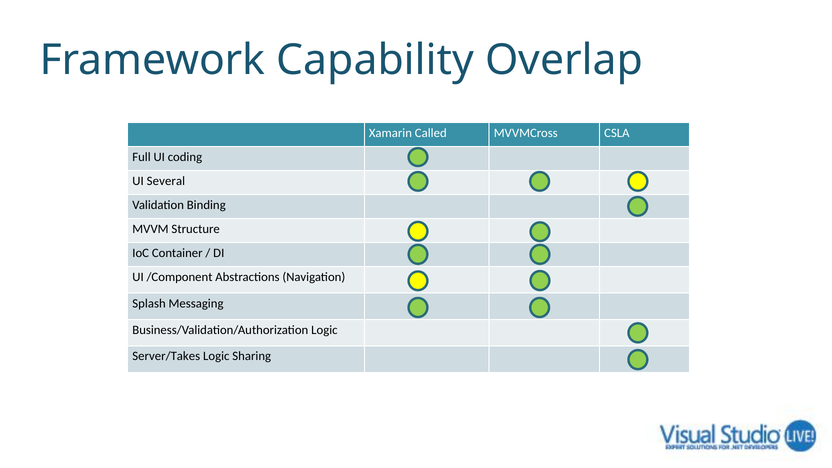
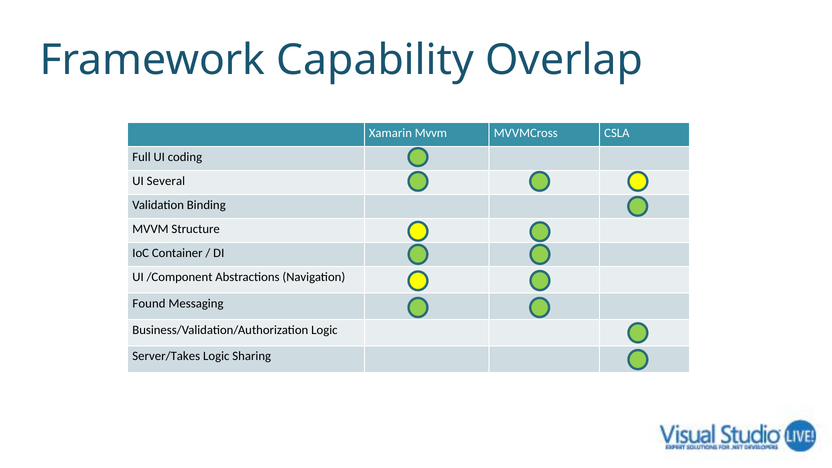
Xamarin Called: Called -> Mvvm
Splash: Splash -> Found
